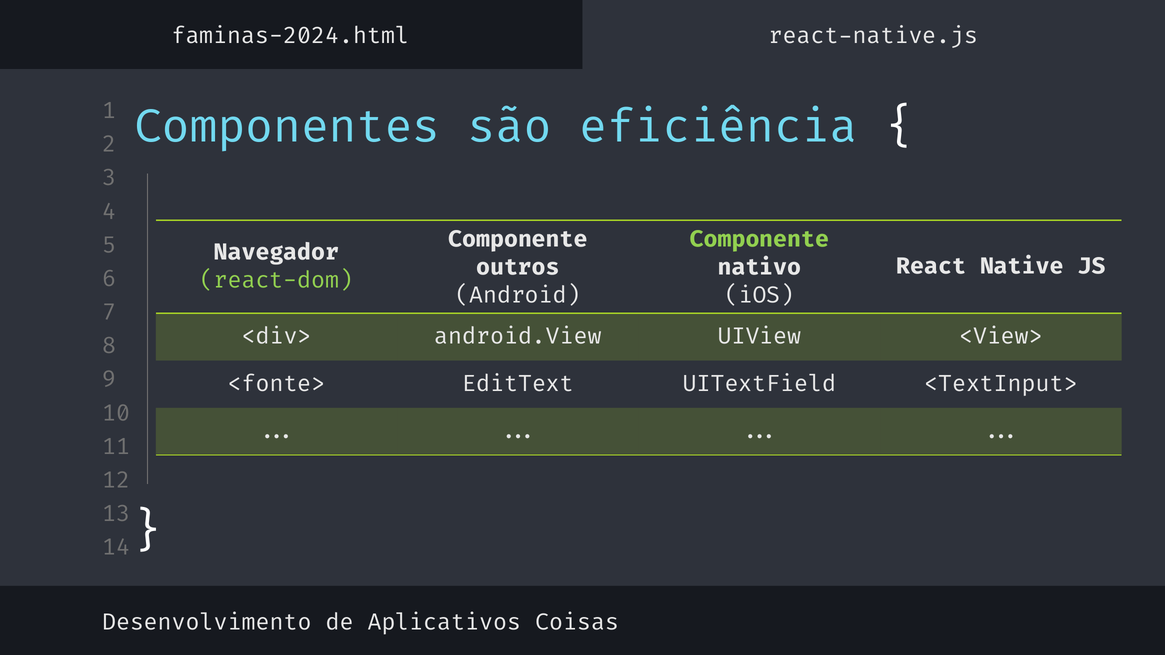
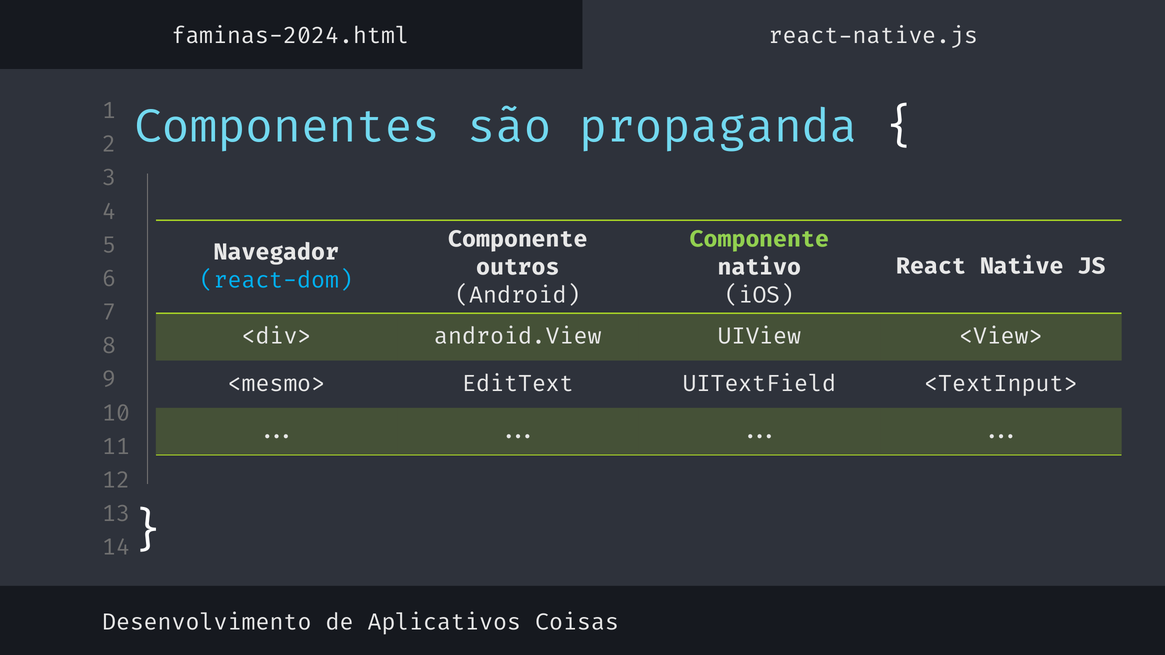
eficiência: eficiência -> propaganda
react-dom colour: light green -> light blue
<fonte>: <fonte> -> <mesmo>
